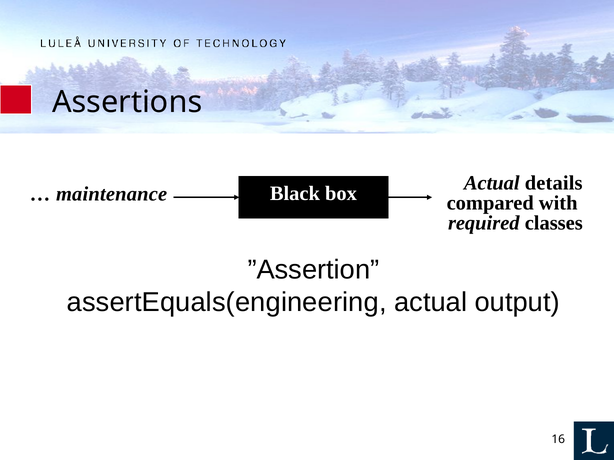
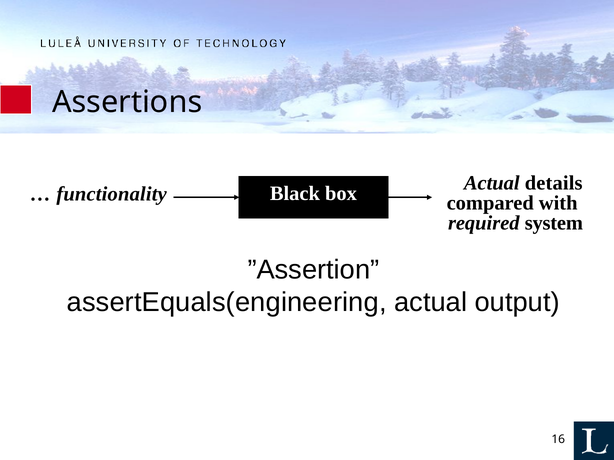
maintenance: maintenance -> functionality
classes: classes -> system
